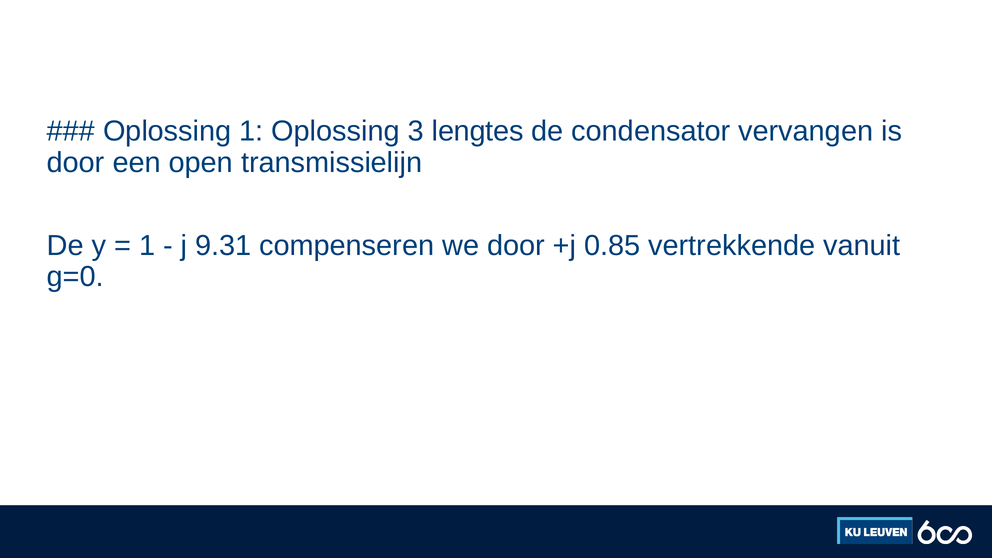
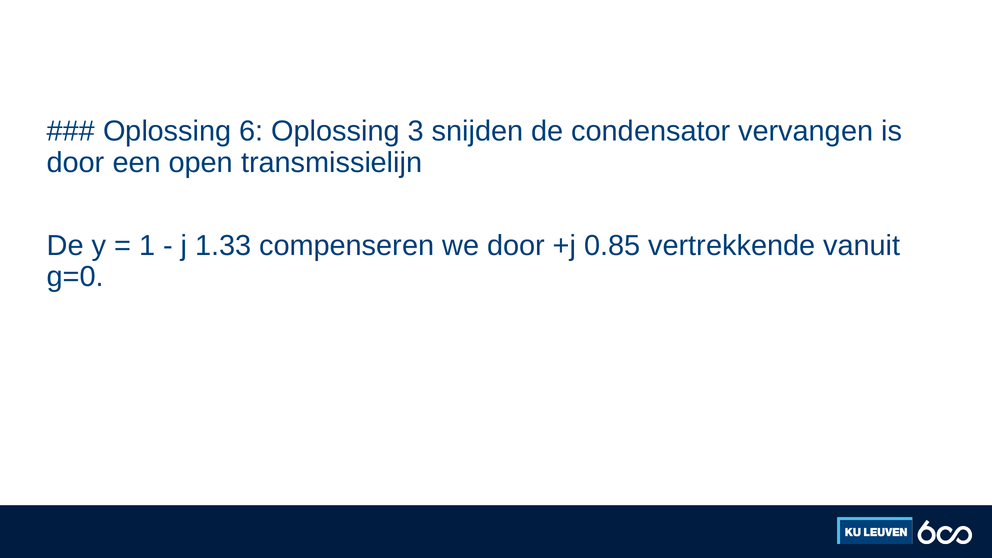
Oplossing 1: 1 -> 6
lengtes: lengtes -> snijden
9.31: 9.31 -> 1.33
